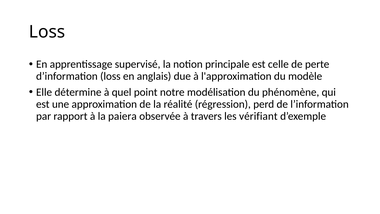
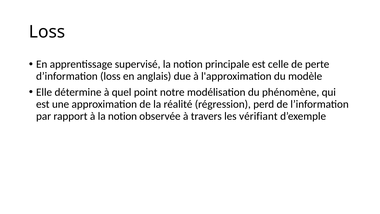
à la paiera: paiera -> notion
